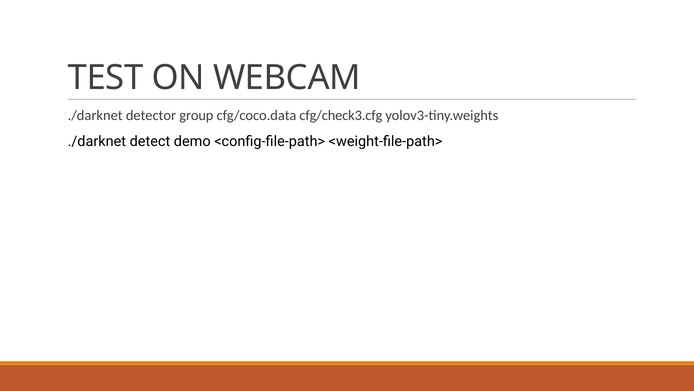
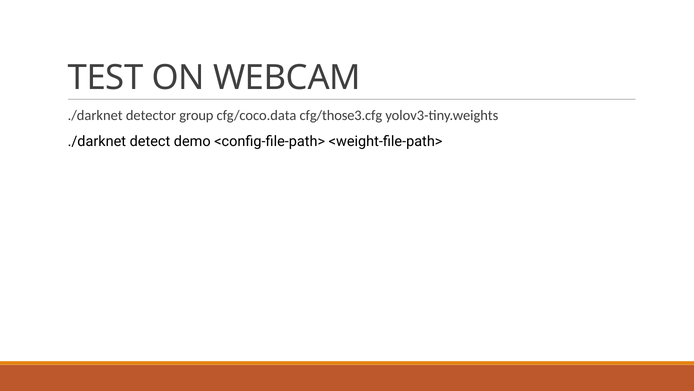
cfg/check3.cfg: cfg/check3.cfg -> cfg/those3.cfg
